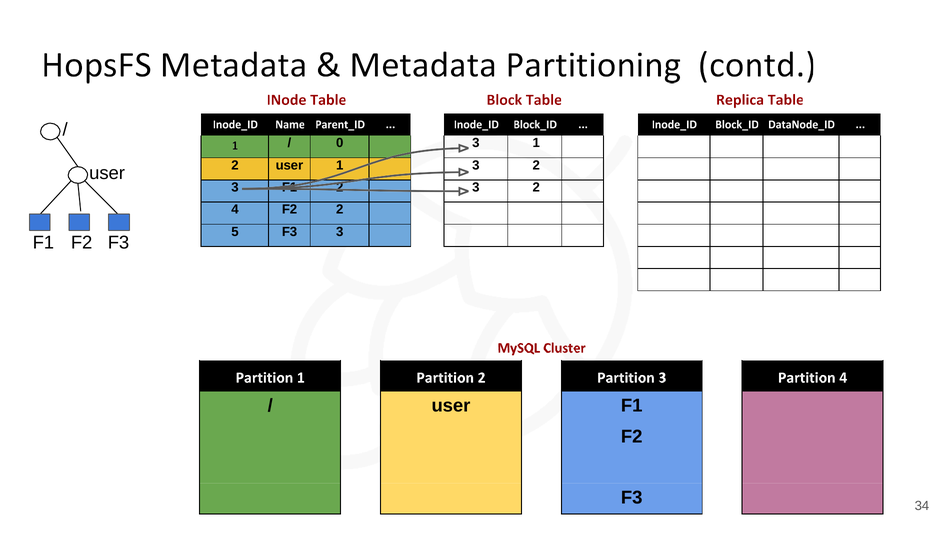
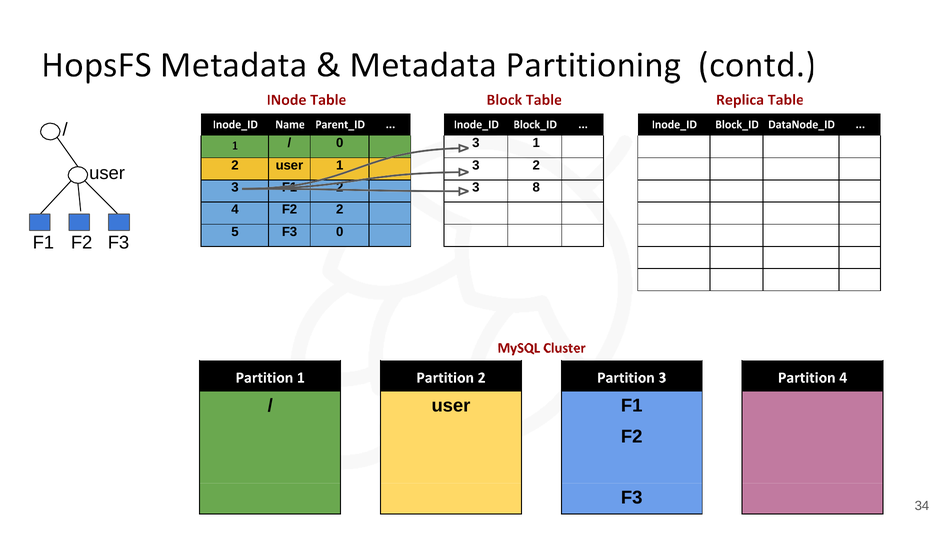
2 at (536, 187): 2 -> 8
F3 3: 3 -> 0
